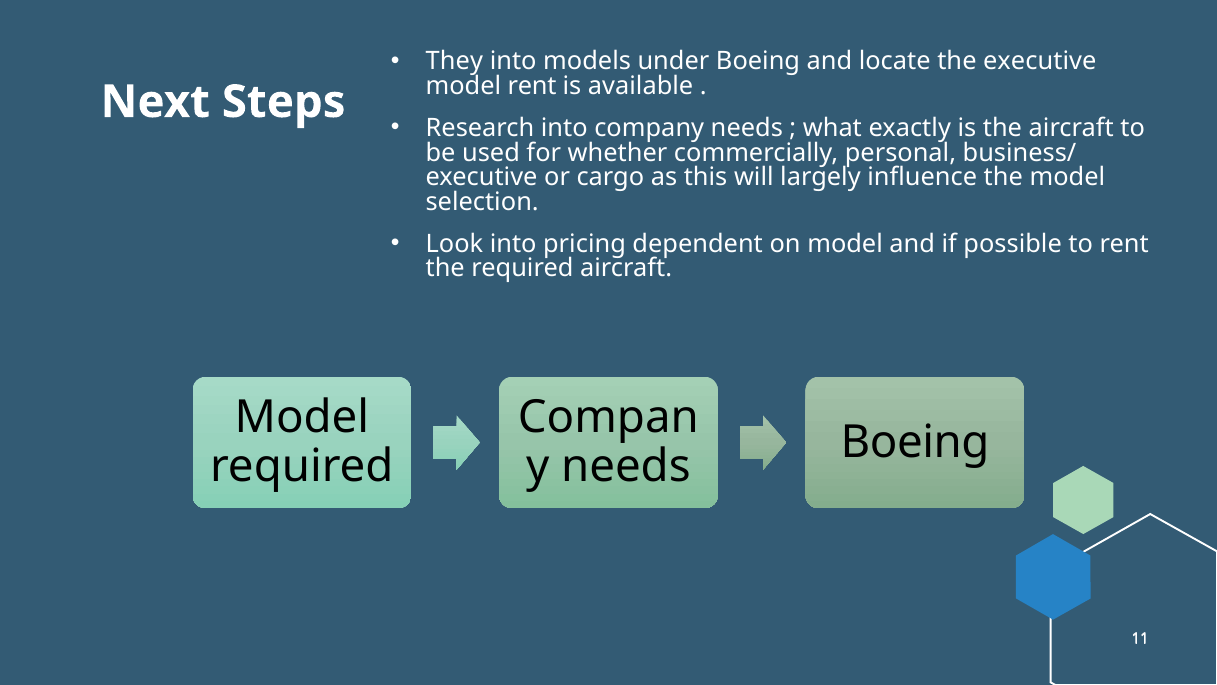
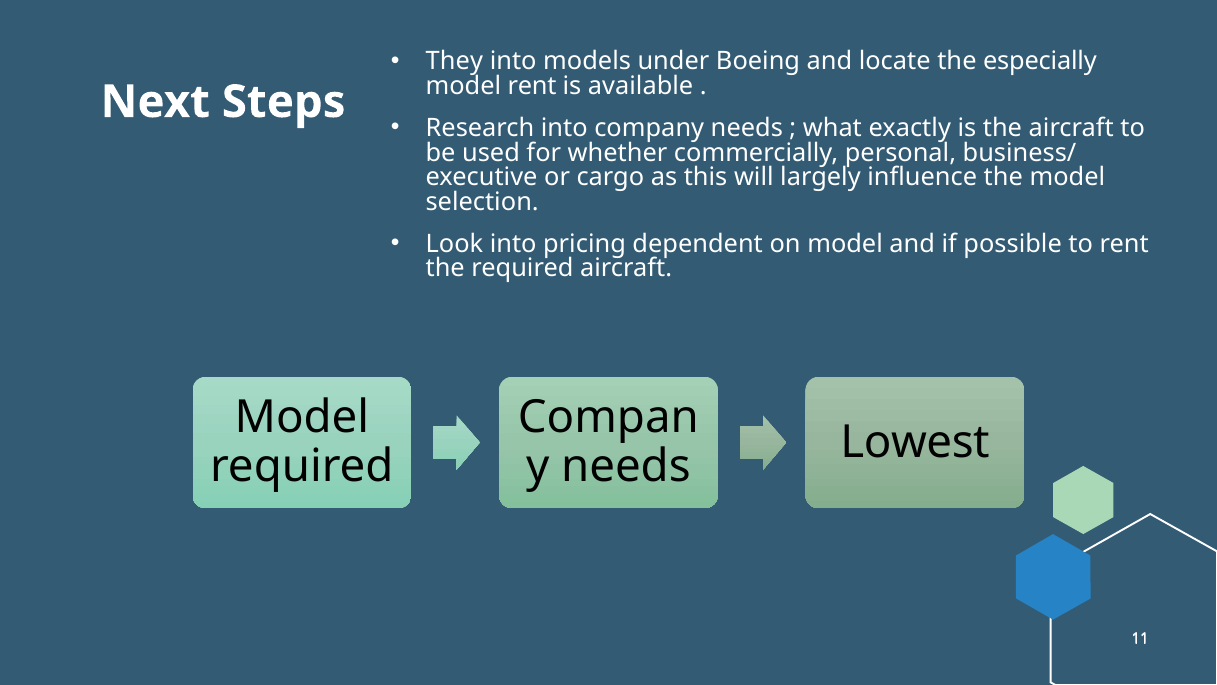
the executive: executive -> especially
Boeing at (915, 442): Boeing -> Lowest
